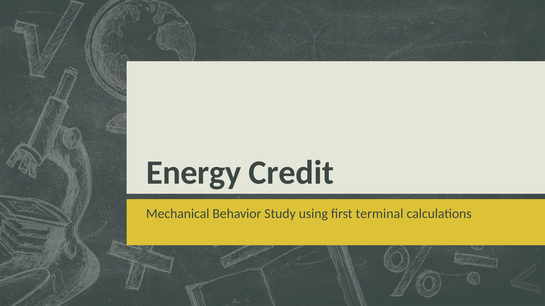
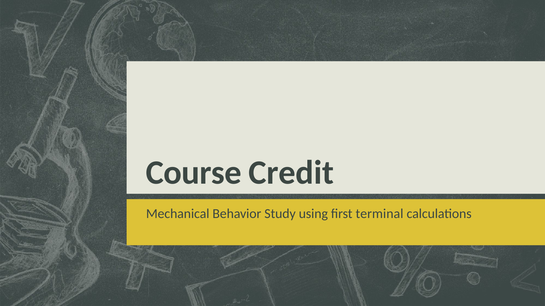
Energy: Energy -> Course
